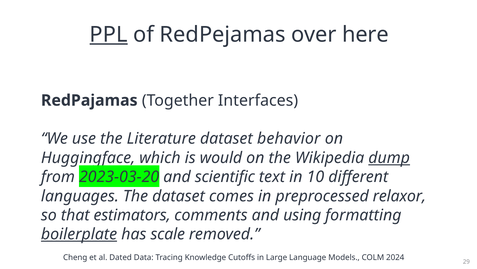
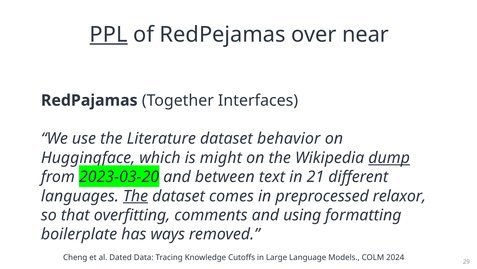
here: here -> near
would: would -> might
scientific: scientific -> between
10: 10 -> 21
The at (136, 196) underline: none -> present
estimators: estimators -> overfitting
boilerplate underline: present -> none
scale: scale -> ways
